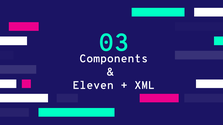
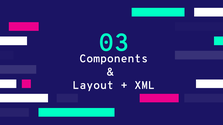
Eleven: Eleven -> Layout
